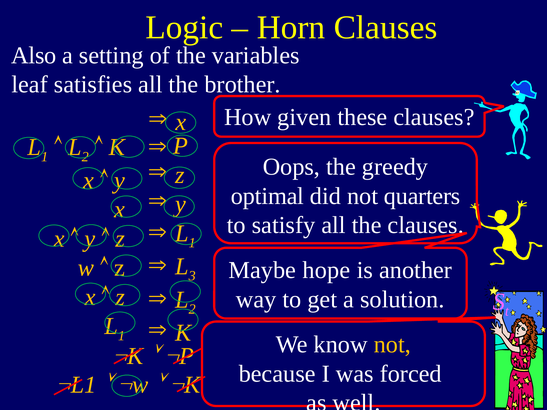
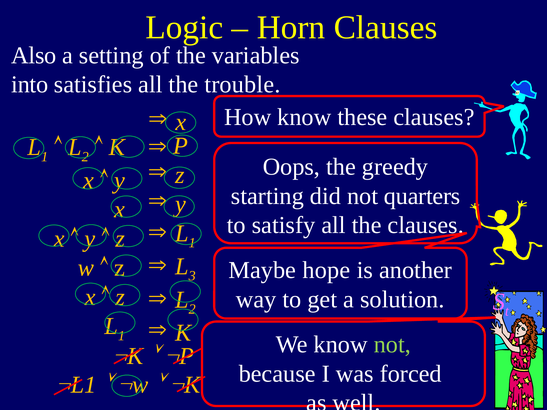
leaf: leaf -> into
brother: brother -> trouble
How given: given -> know
optimal: optimal -> starting
not at (392, 345) colour: yellow -> light green
